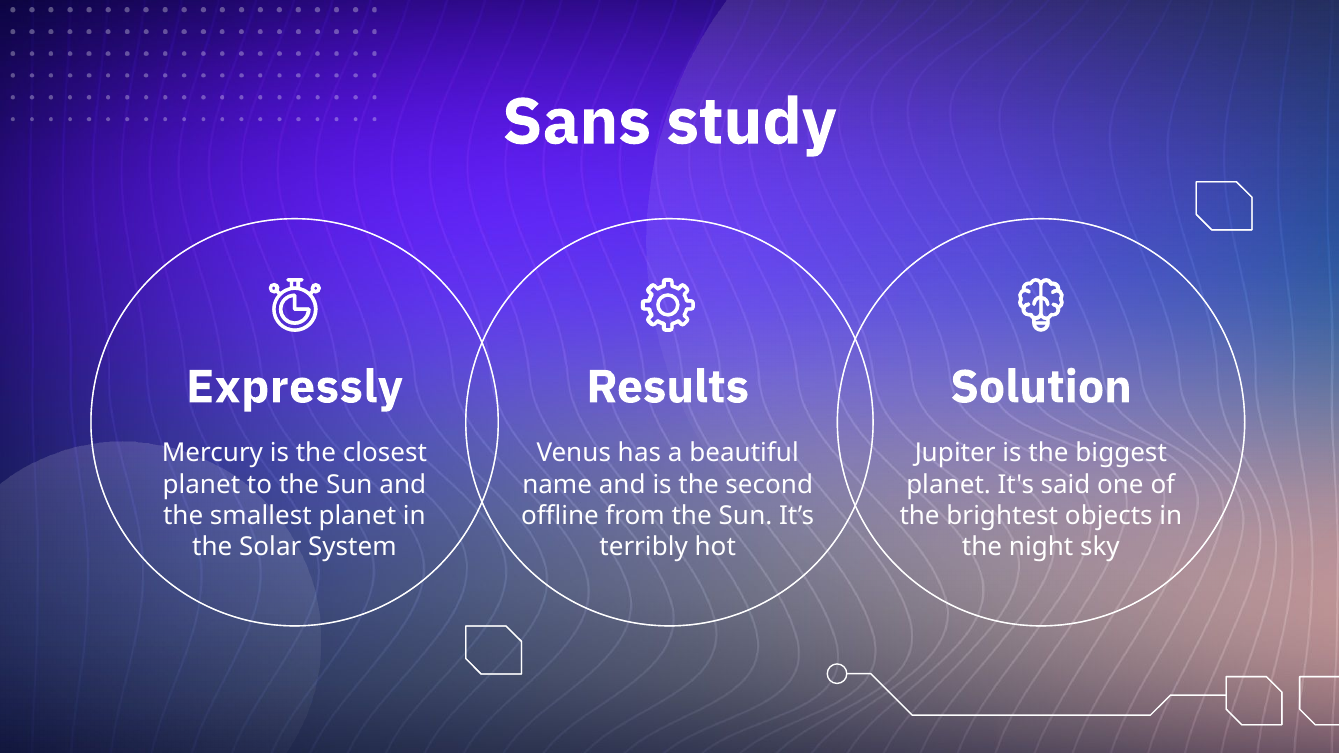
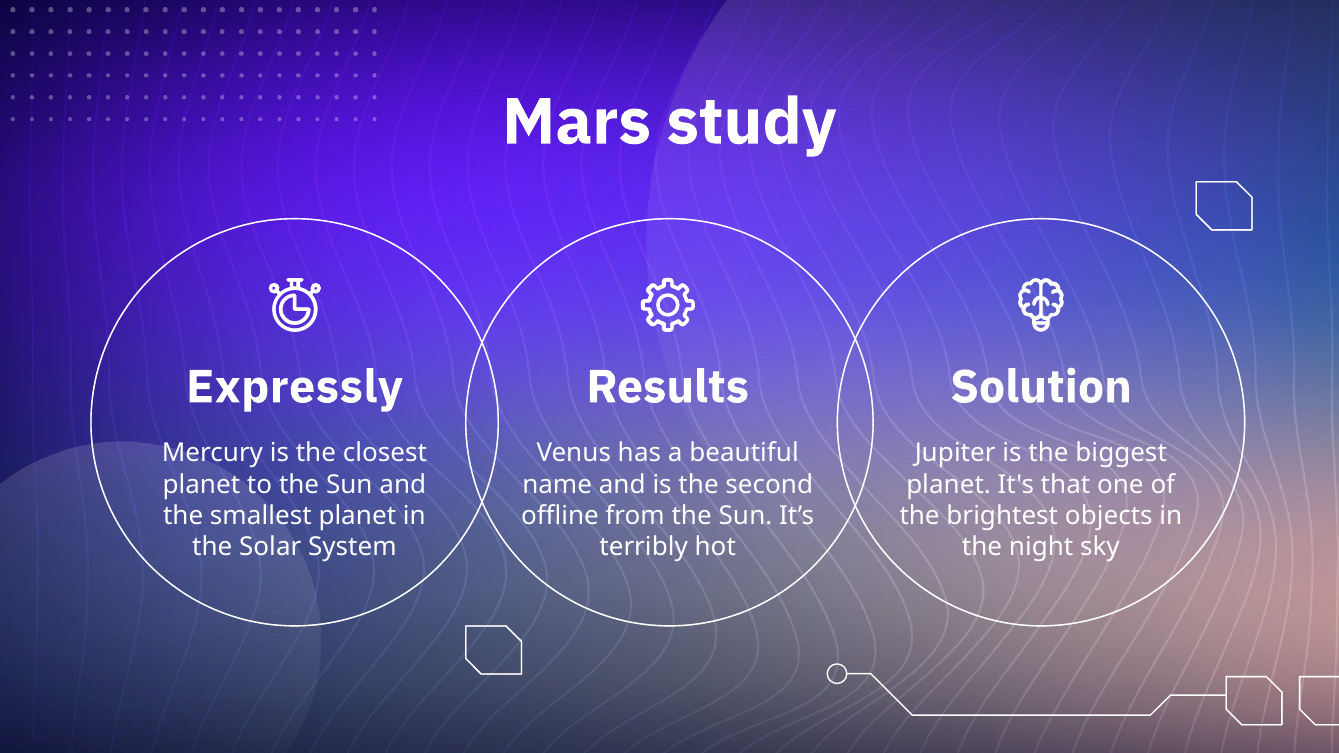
Sans: Sans -> Mars
said: said -> that
